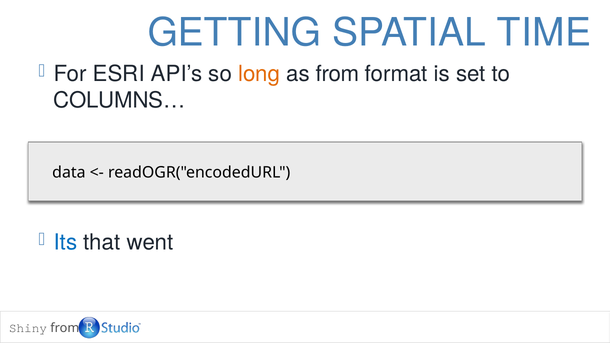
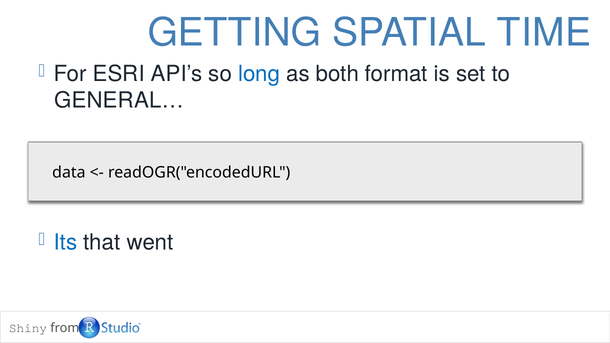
long colour: orange -> blue
as from: from -> both
COLUMNS…: COLUMNS… -> GENERAL…
